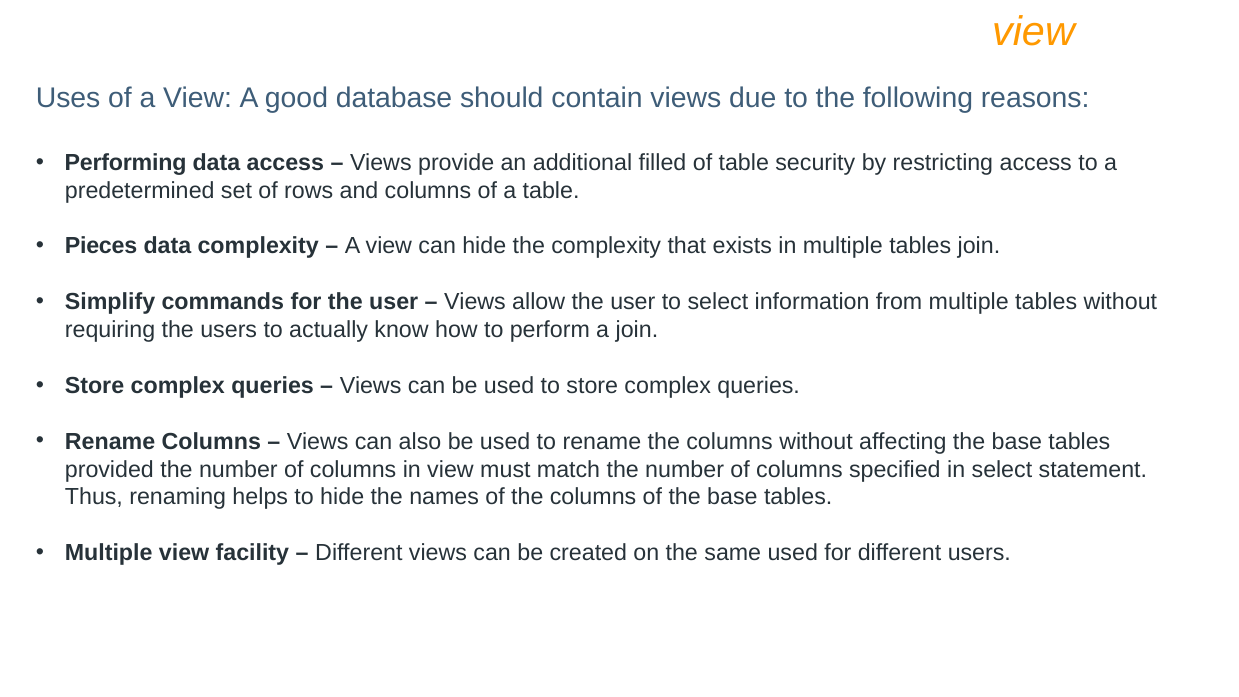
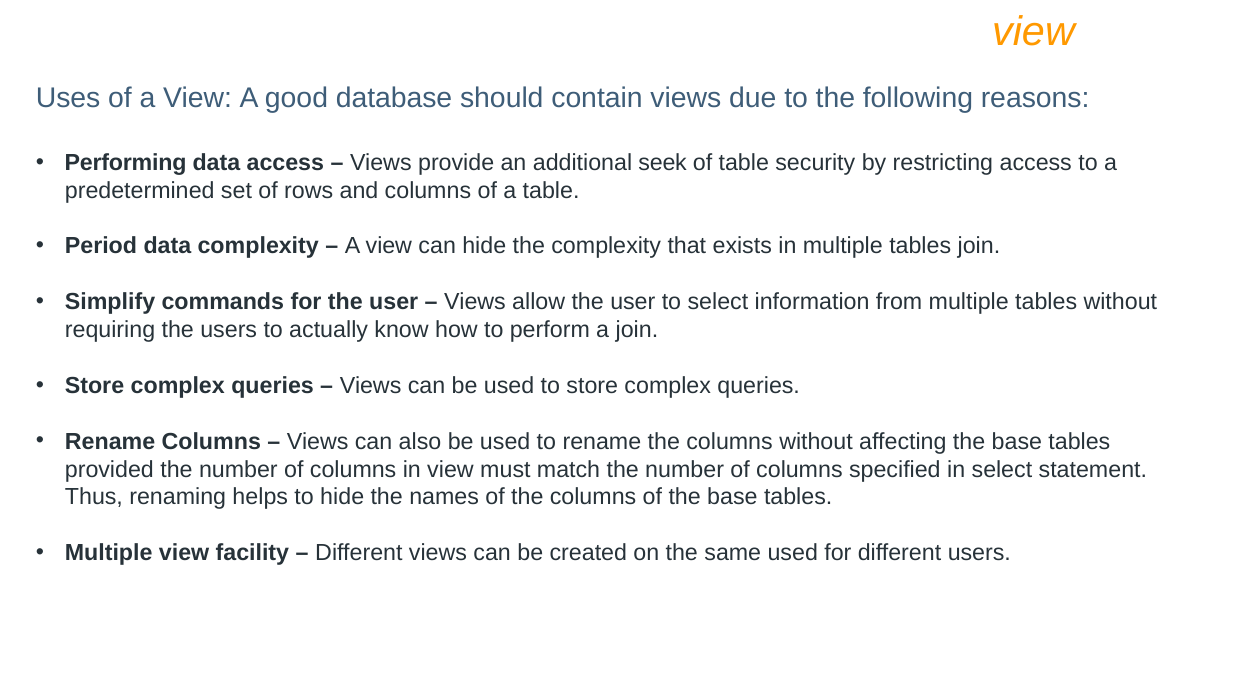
filled: filled -> seek
Pieces: Pieces -> Period
